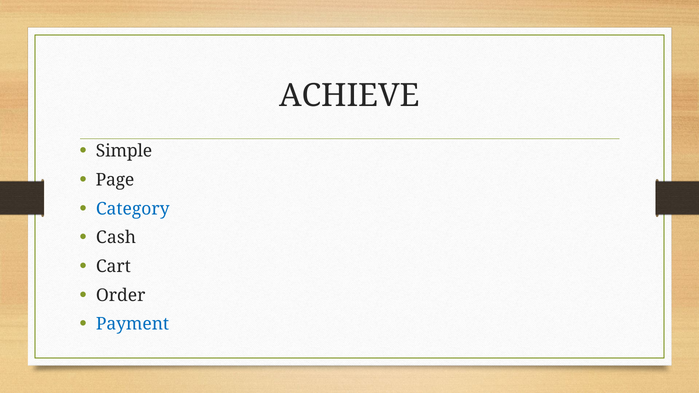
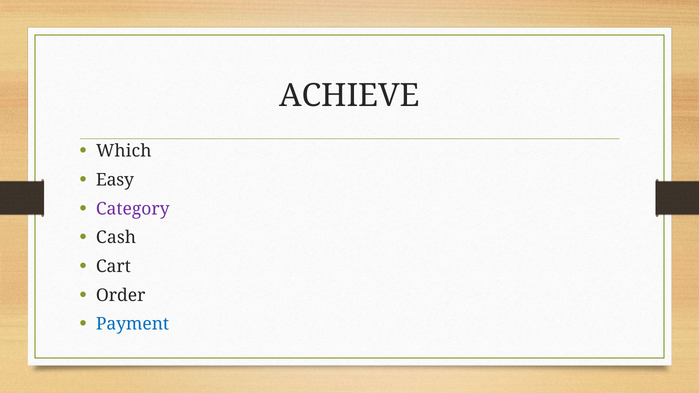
Simple: Simple -> Which
Page: Page -> Easy
Category colour: blue -> purple
